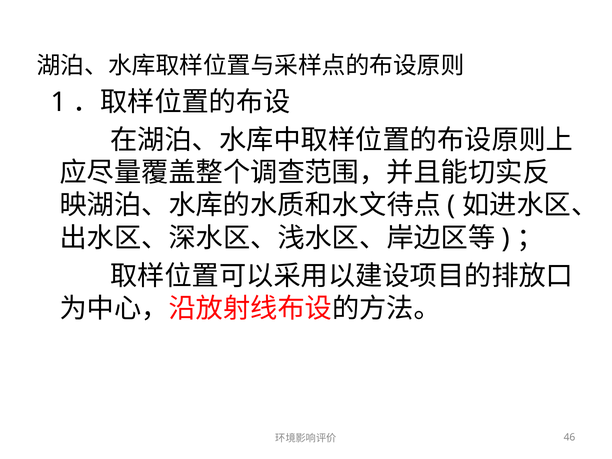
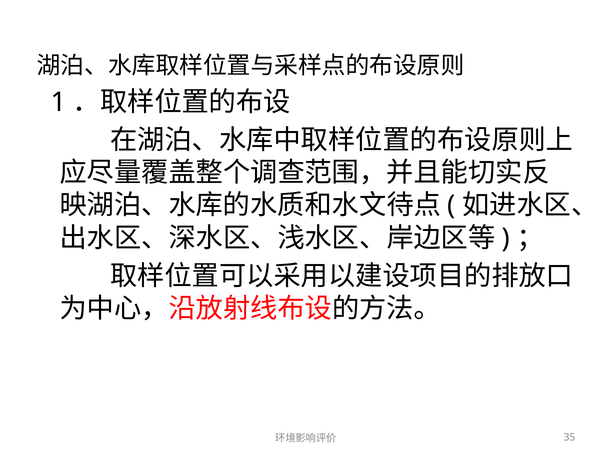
46: 46 -> 35
